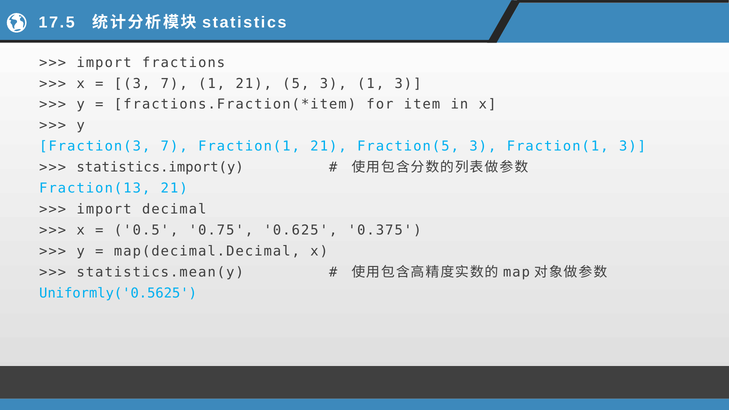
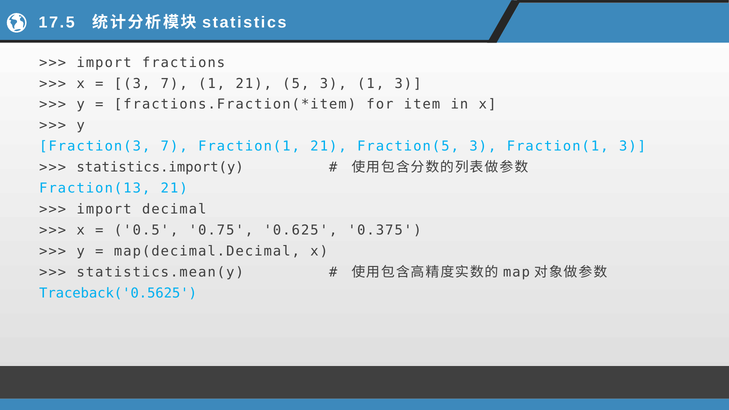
Uniformly('0.5625: Uniformly('0.5625 -> Traceback('0.5625
